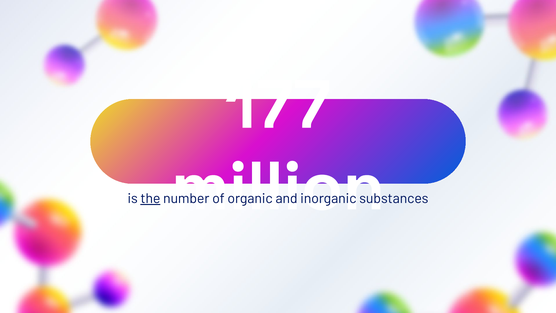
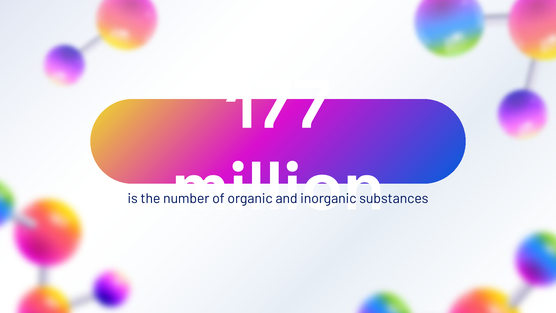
the underline: present -> none
